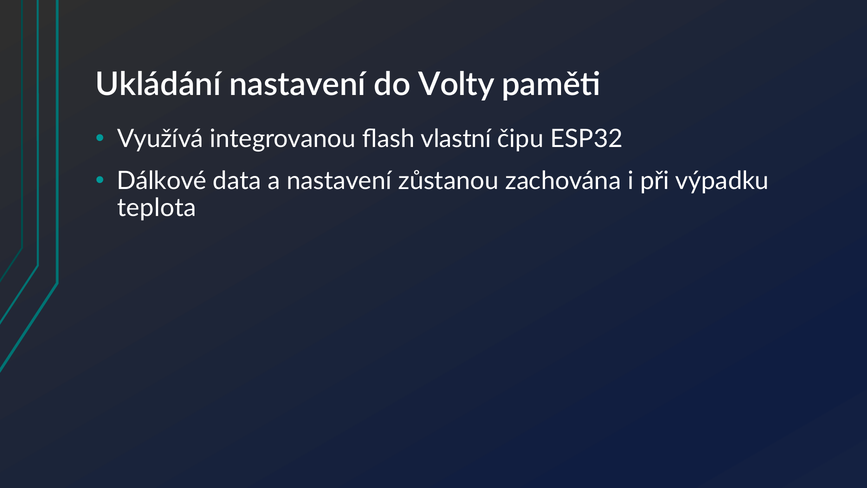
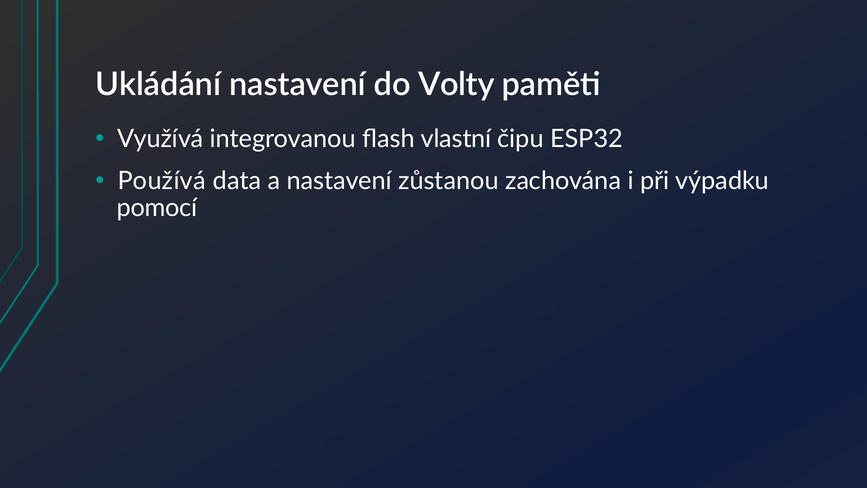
Dálkové: Dálkové -> Používá
teplota: teplota -> pomocí
